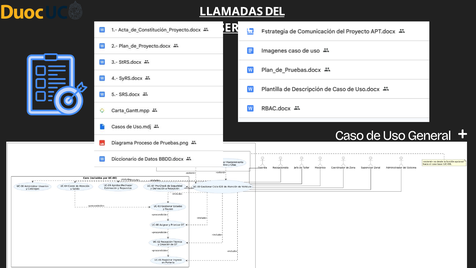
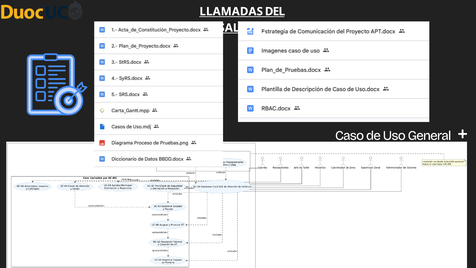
SERVER: SERVER -> SALIDA
